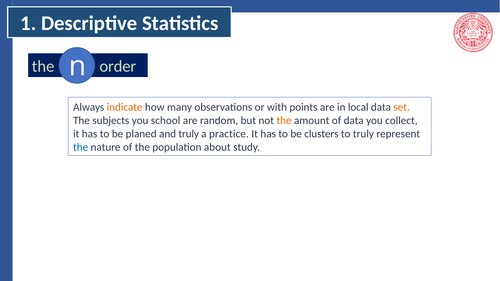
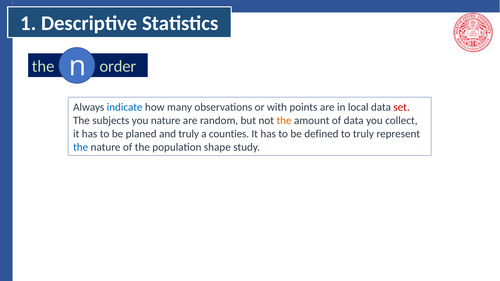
indicate colour: orange -> blue
set colour: orange -> red
you school: school -> nature
practice: practice -> counties
clusters: clusters -> defined
about: about -> shape
